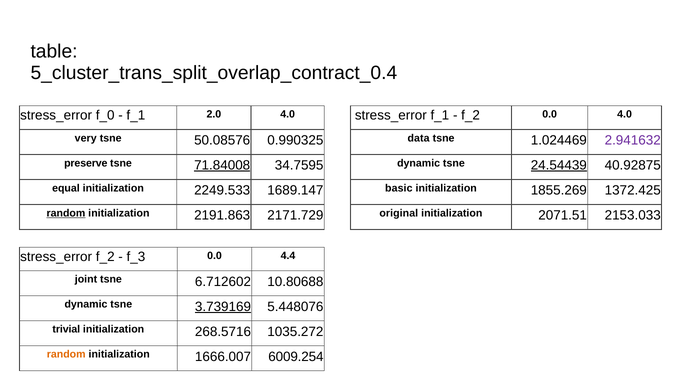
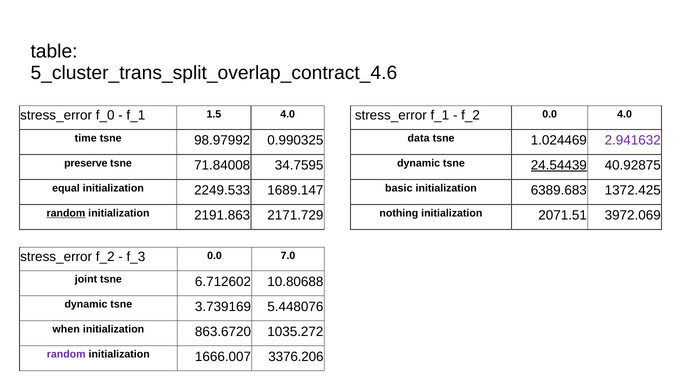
5_cluster_trans_split_overlap_contract_0.4: 5_cluster_trans_split_overlap_contract_0.4 -> 5_cluster_trans_split_overlap_contract_4.6
2.0: 2.0 -> 1.5
very: very -> time
50.08576: 50.08576 -> 98.97992
71.84008 underline: present -> none
1855.269: 1855.269 -> 6389.683
original: original -> nothing
2153.033: 2153.033 -> 3972.069
4.4: 4.4 -> 7.0
3.739169 underline: present -> none
trivial: trivial -> when
268.5716: 268.5716 -> 863.6720
random at (66, 355) colour: orange -> purple
6009.254: 6009.254 -> 3376.206
